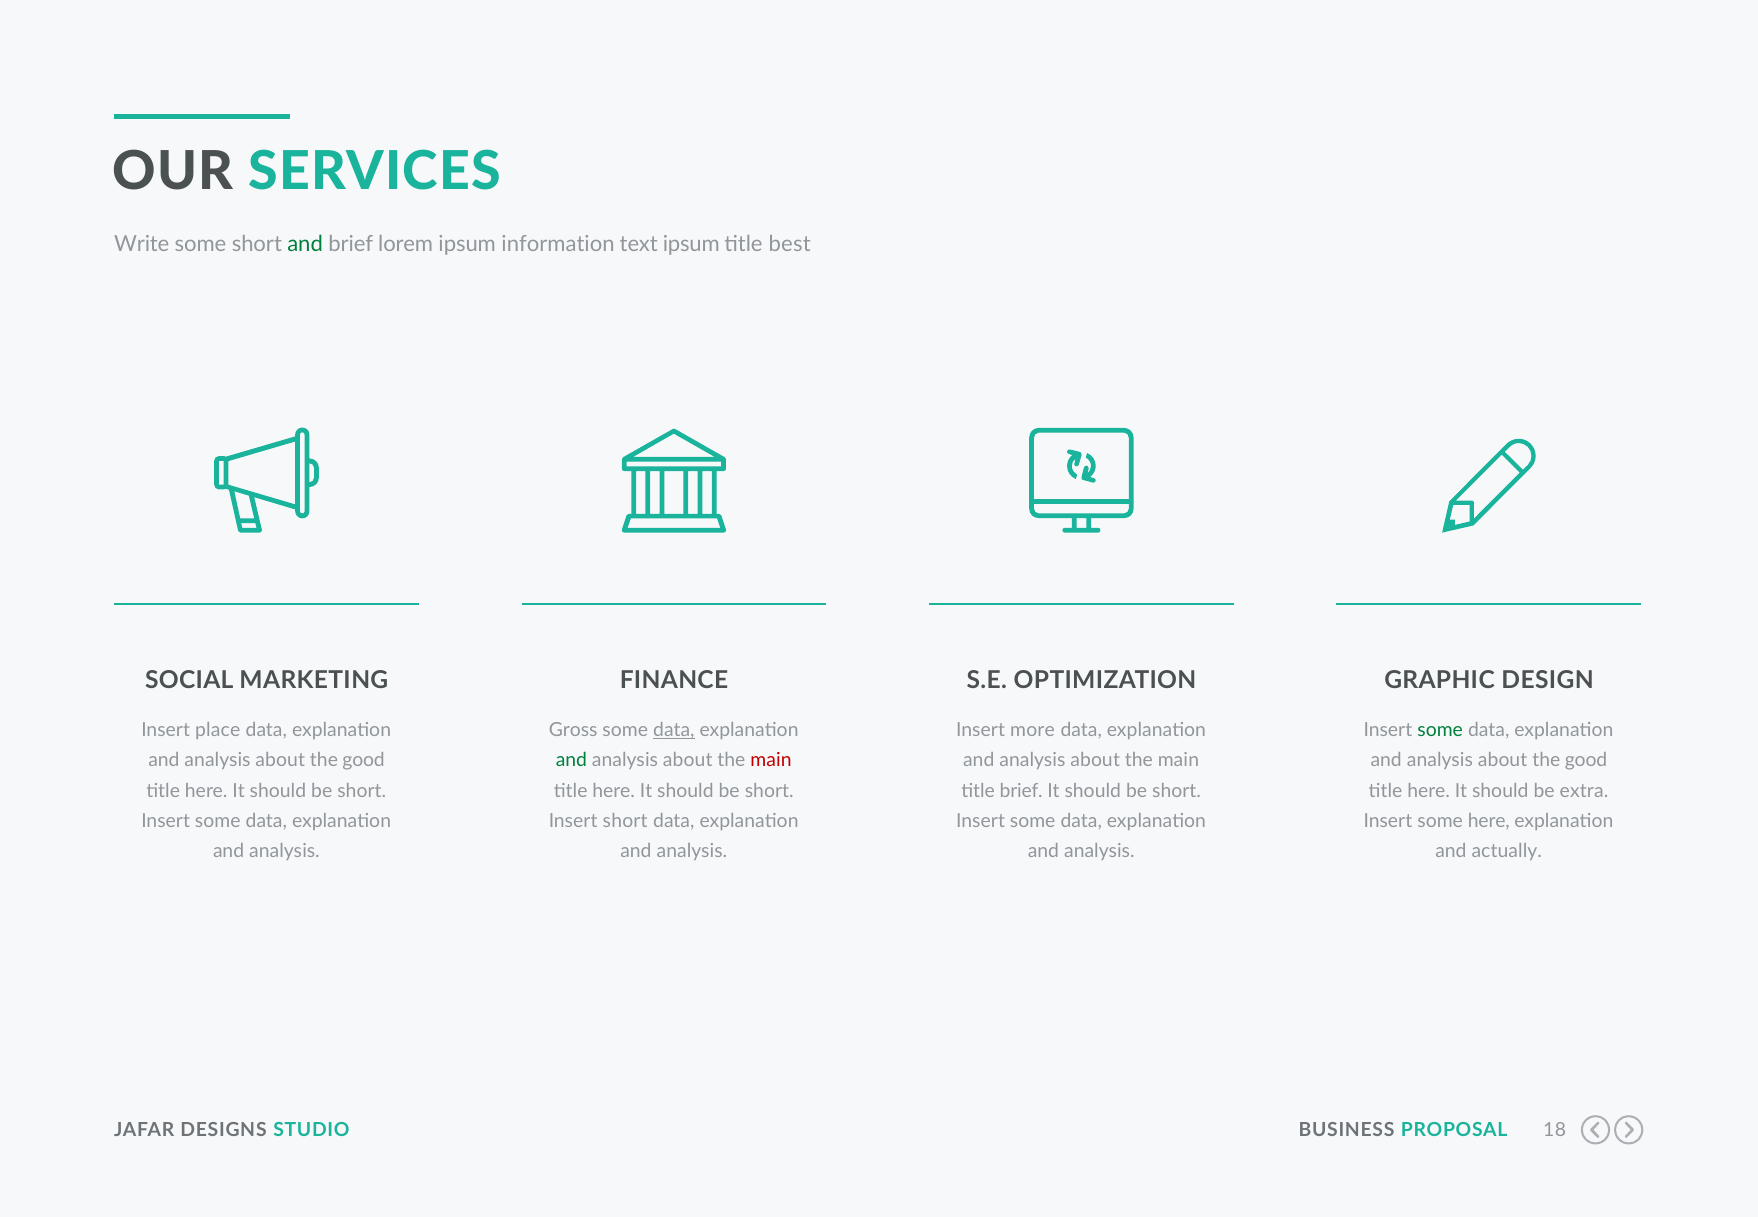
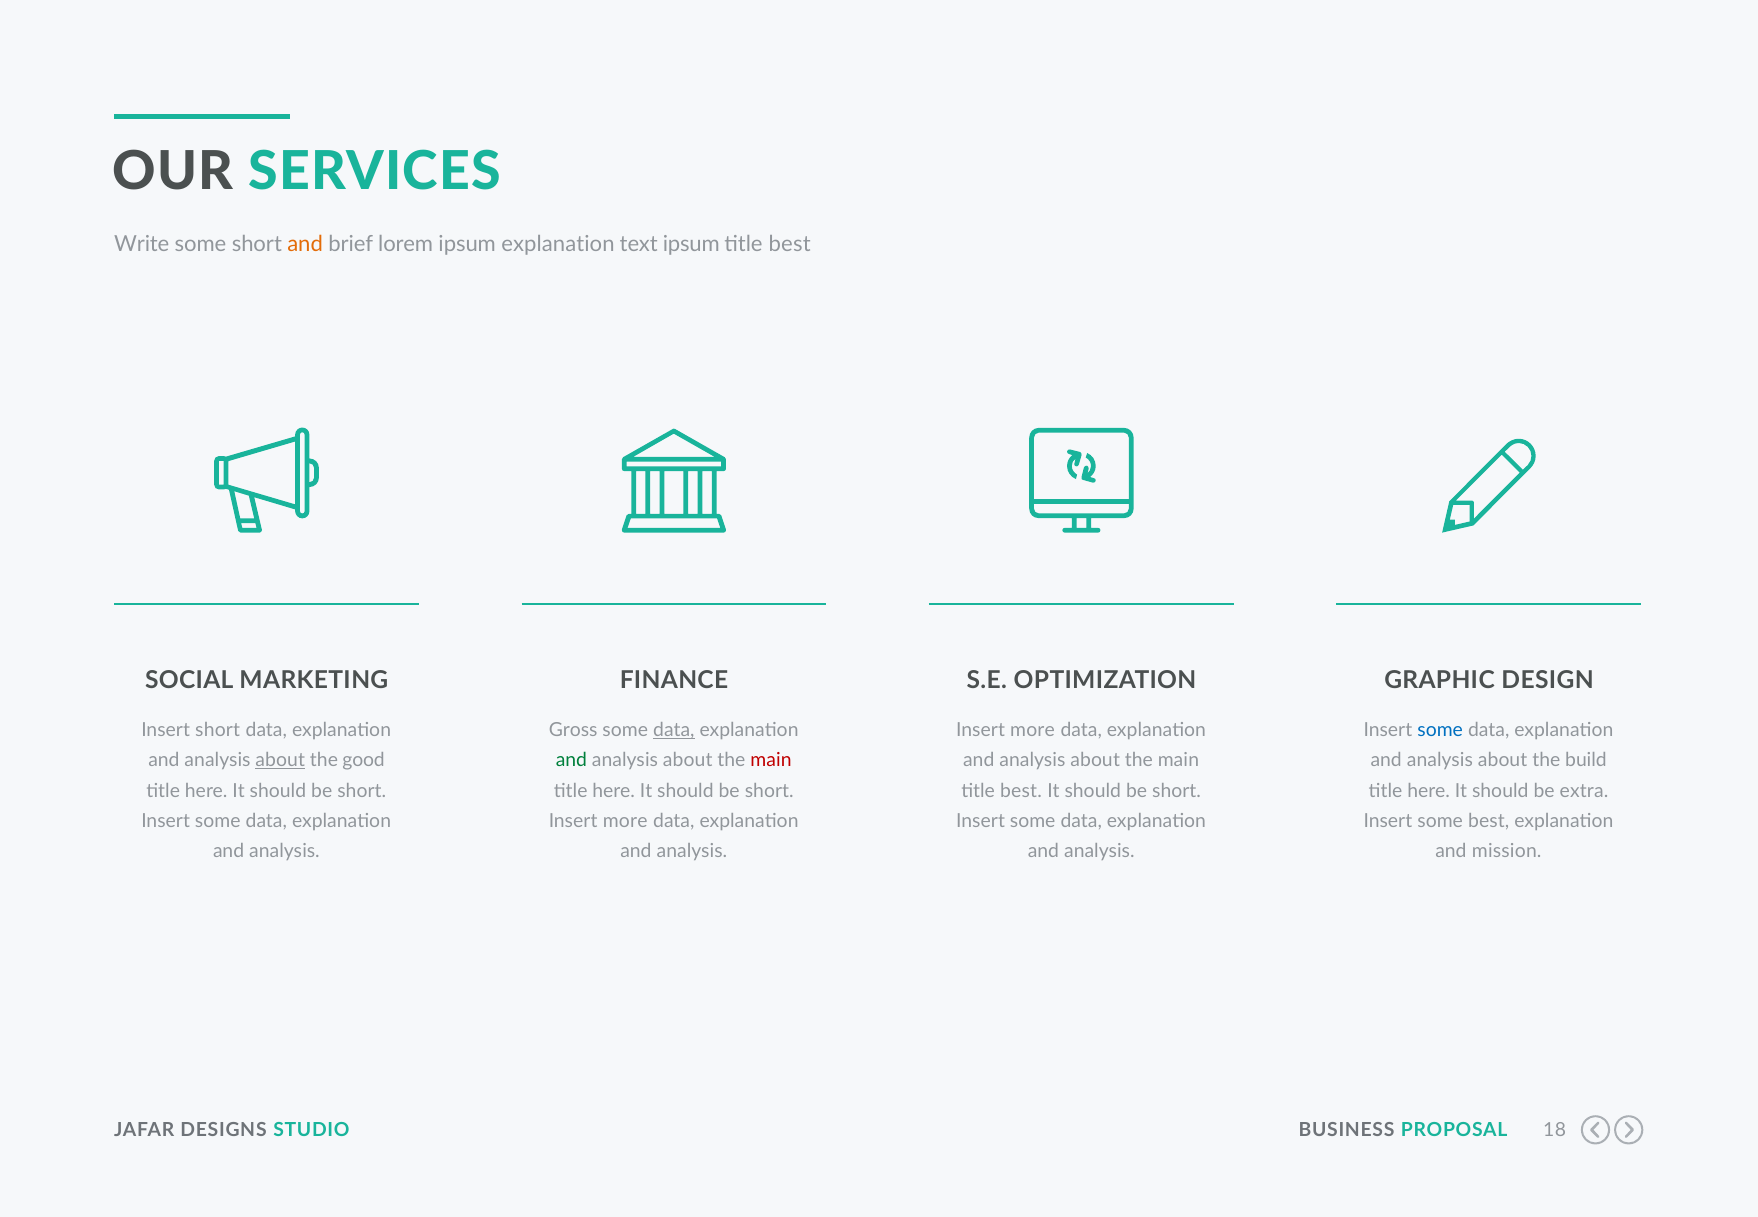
and at (305, 245) colour: green -> orange
ipsum information: information -> explanation
Insert place: place -> short
some at (1440, 730) colour: green -> blue
about at (280, 760) underline: none -> present
good at (1586, 760): good -> build
brief at (1021, 791): brief -> best
short at (625, 821): short -> more
some here: here -> best
actually: actually -> mission
